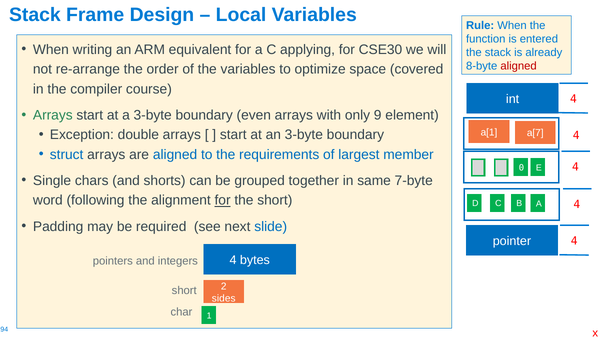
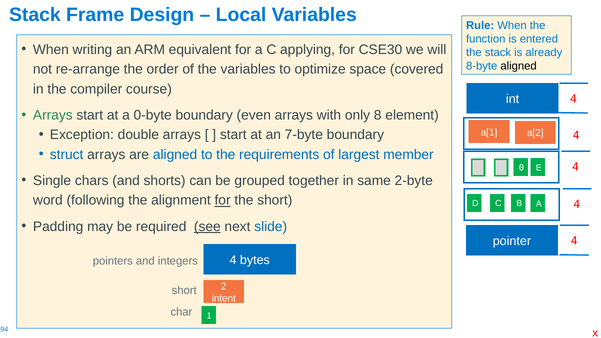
aligned at (519, 66) colour: red -> black
a 3-byte: 3-byte -> 0-byte
9: 9 -> 8
an 3-byte: 3-byte -> 7-byte
a[7: a[7 -> a[2
7-byte: 7-byte -> 2-byte
see underline: none -> present
sides: sides -> intent
